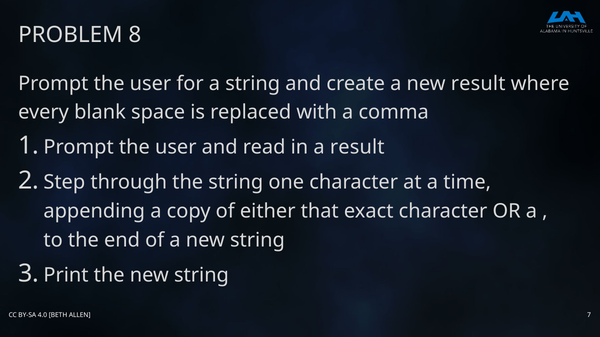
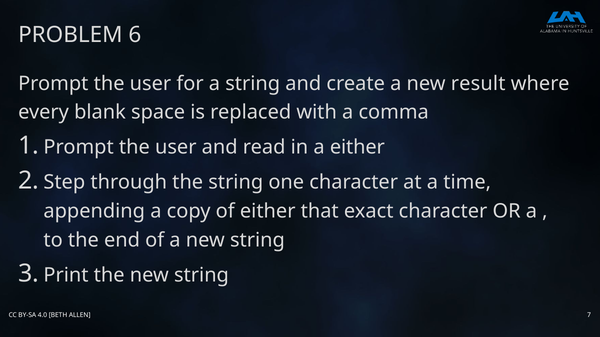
8: 8 -> 6
a result: result -> either
